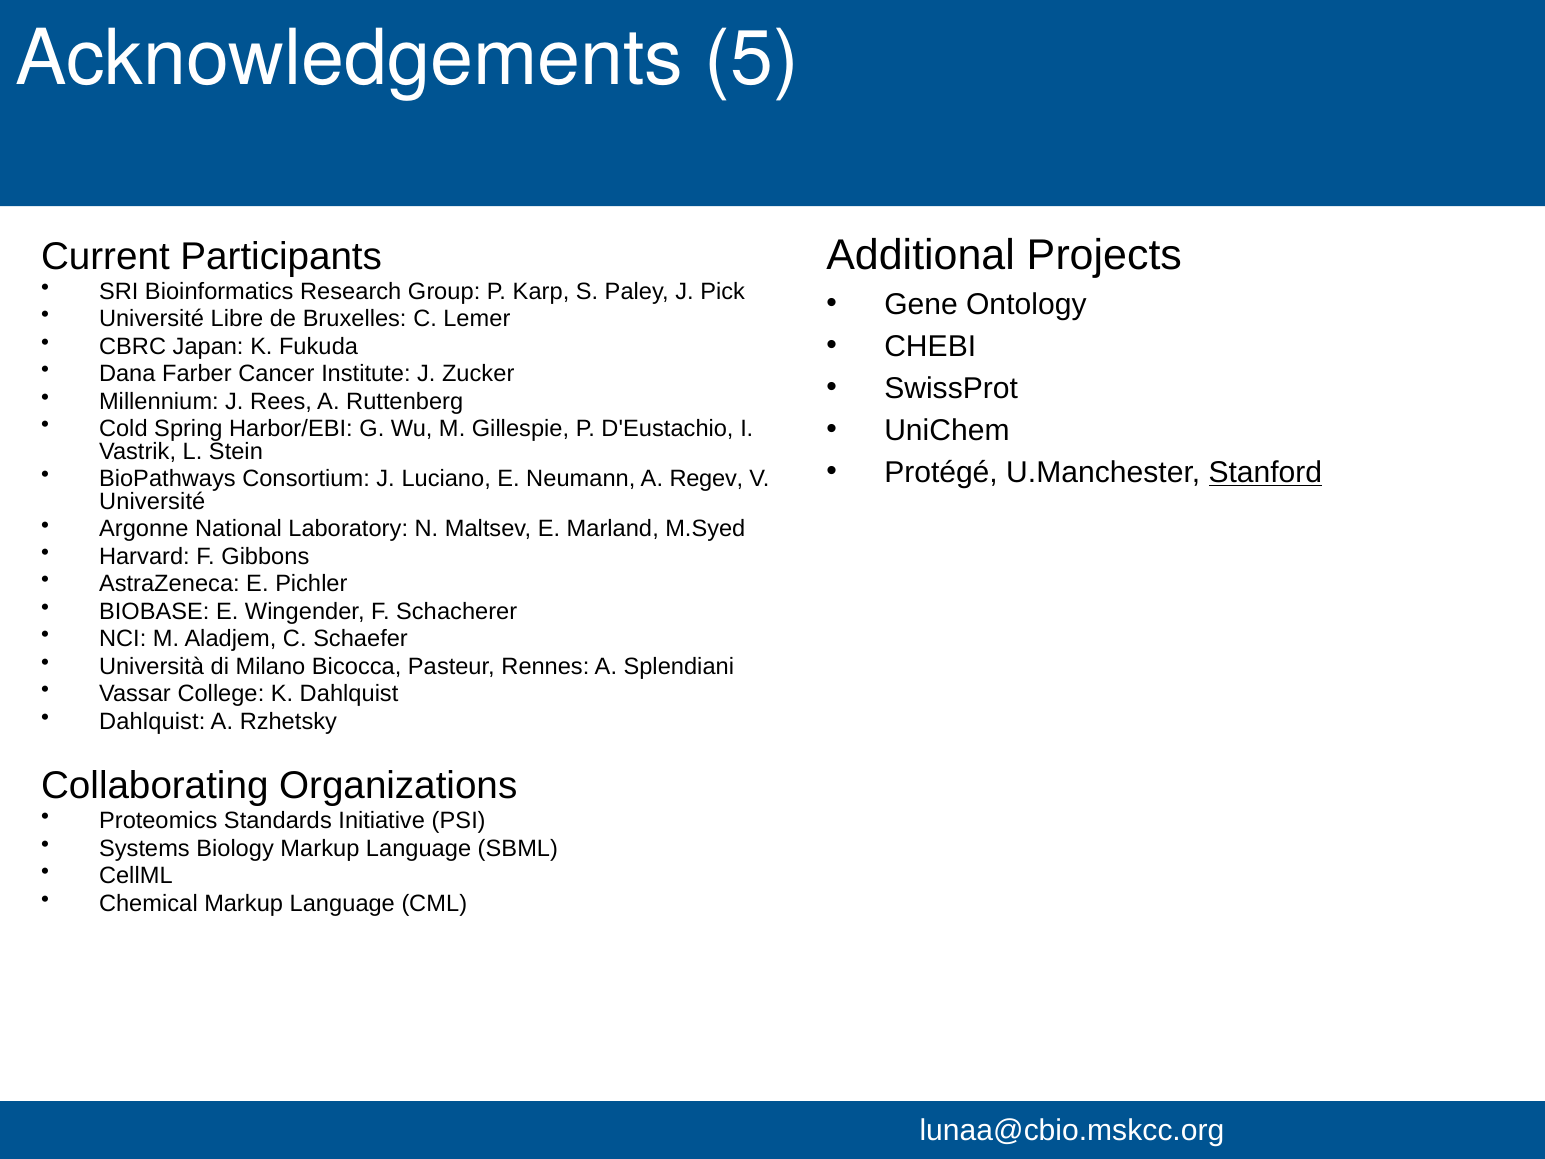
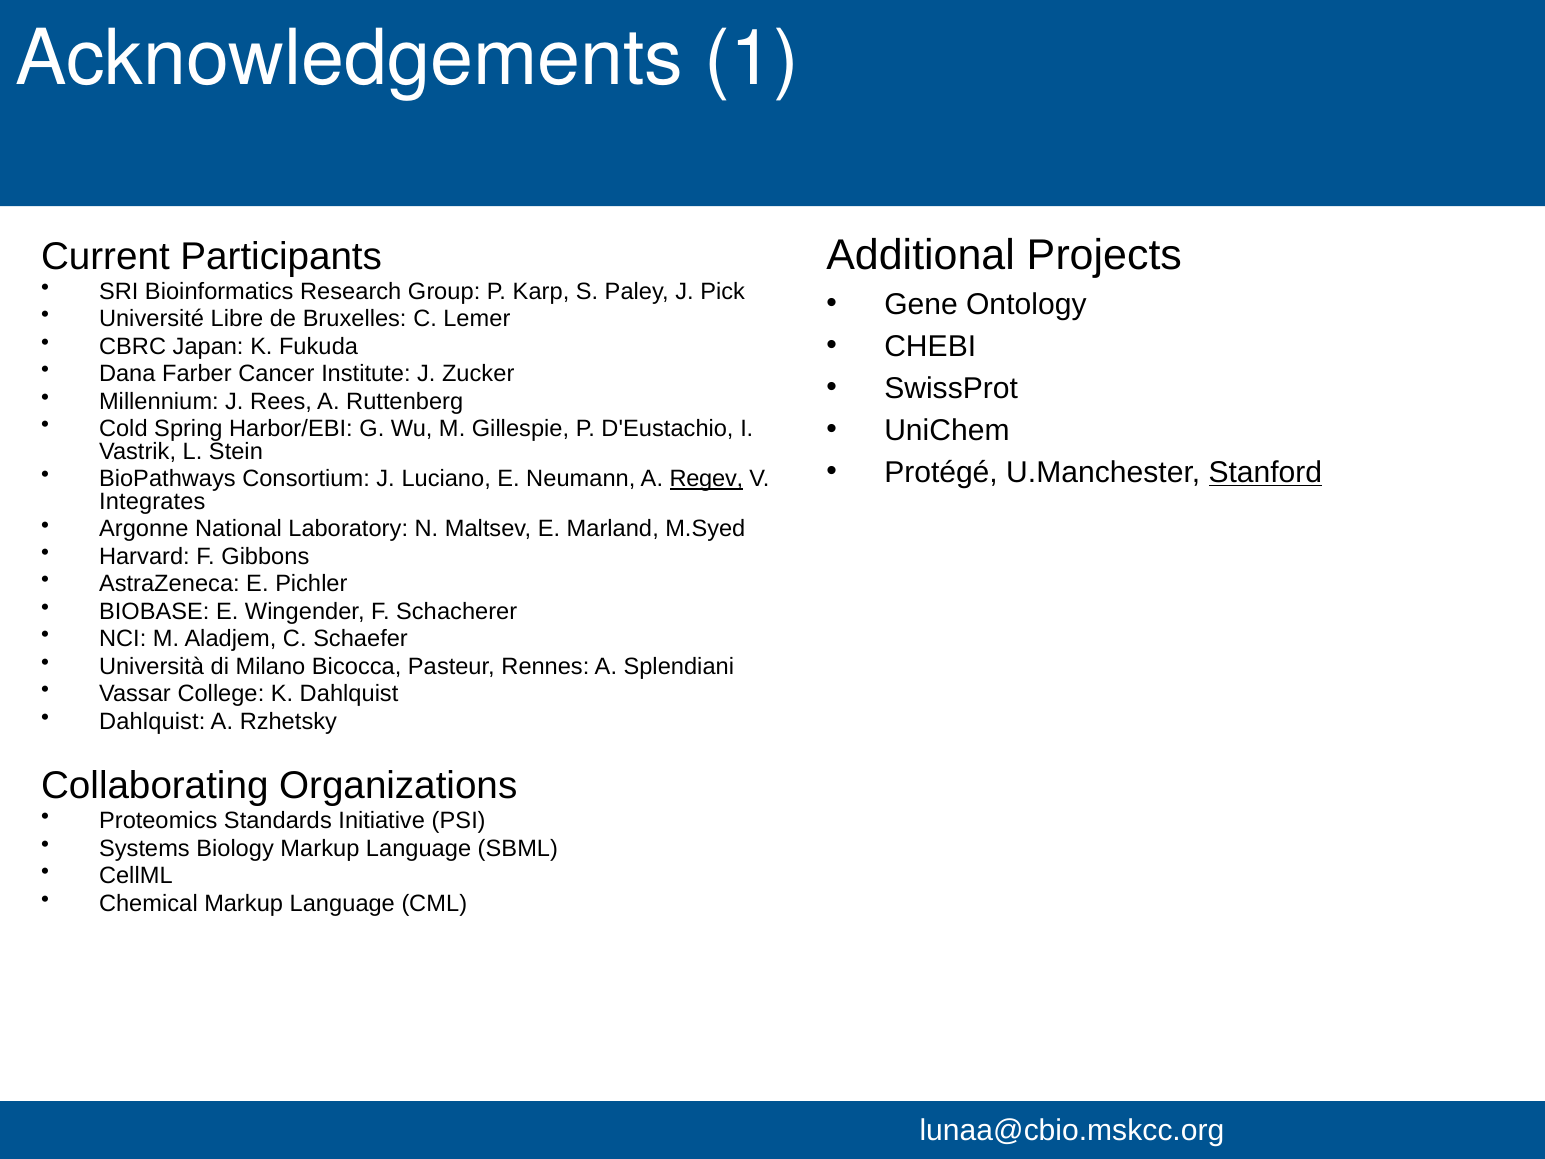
5: 5 -> 1
Regev underline: none -> present
Université at (152, 502): Université -> Integrates
